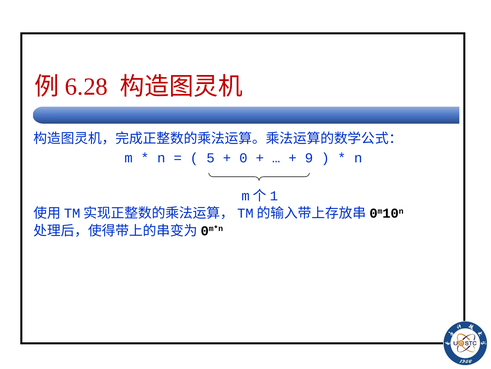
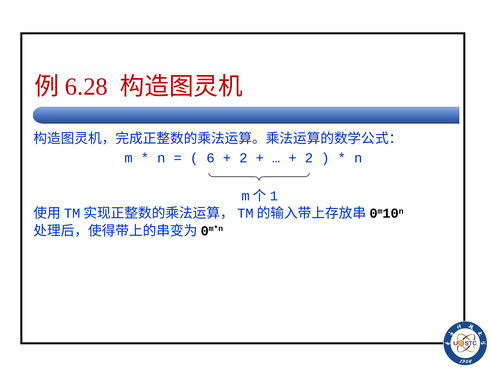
5: 5 -> 6
0 at (243, 158): 0 -> 2
9 at (309, 158): 9 -> 2
